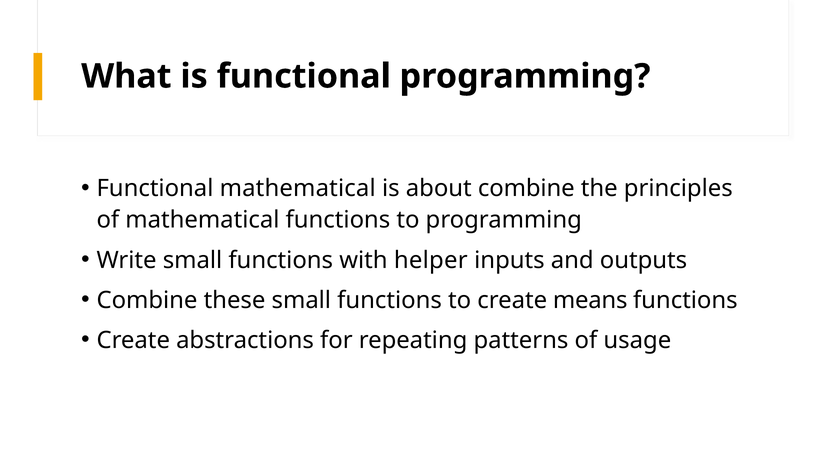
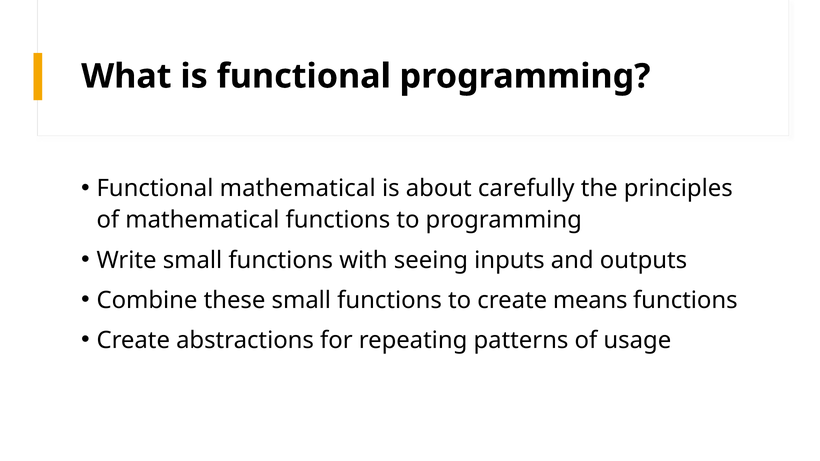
about combine: combine -> carefully
helper: helper -> seeing
